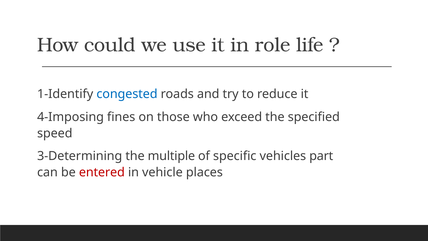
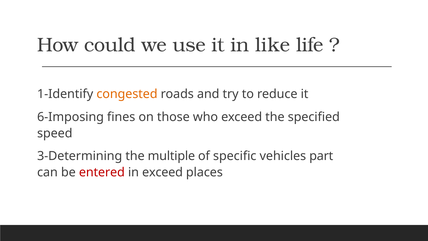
role: role -> like
congested colour: blue -> orange
4-Imposing: 4-Imposing -> 6-Imposing
in vehicle: vehicle -> exceed
